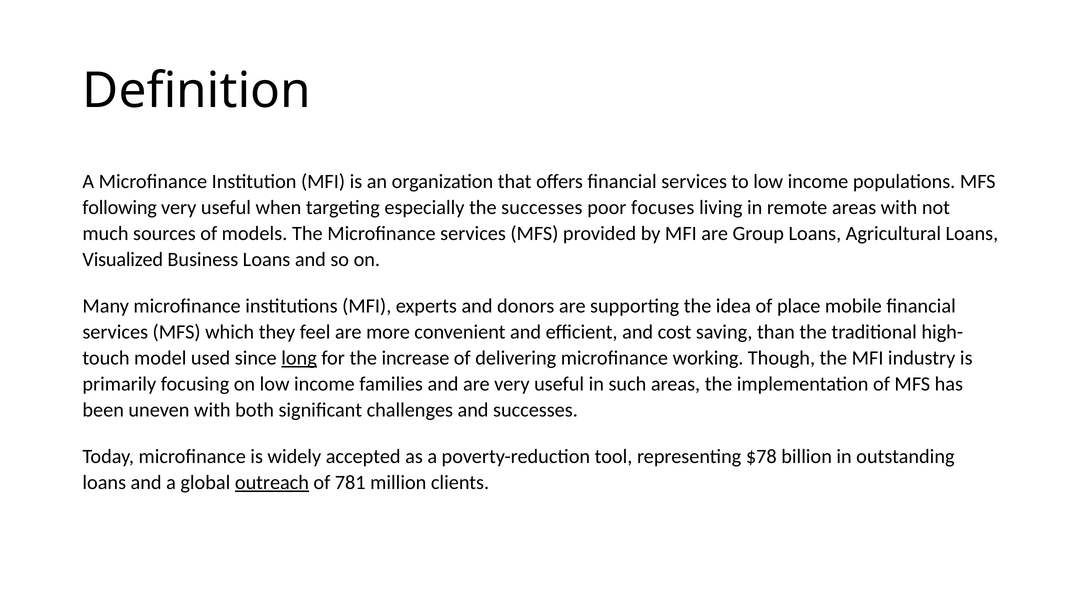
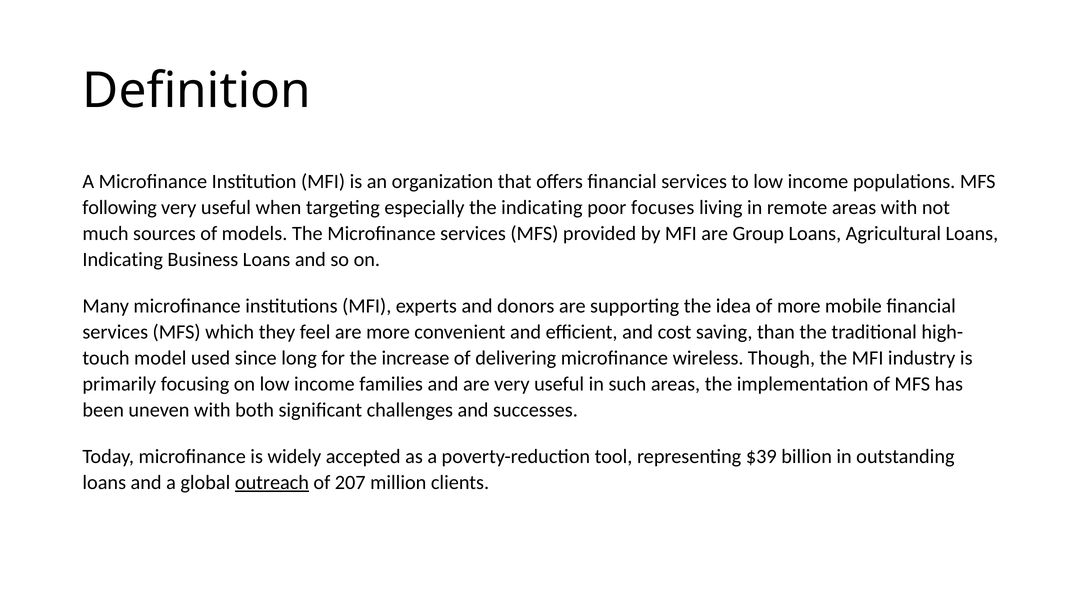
the successes: successes -> indicating
Visualized at (123, 259): Visualized -> Indicating
of place: place -> more
long underline: present -> none
working: working -> wireless
$78: $78 -> $39
781: 781 -> 207
